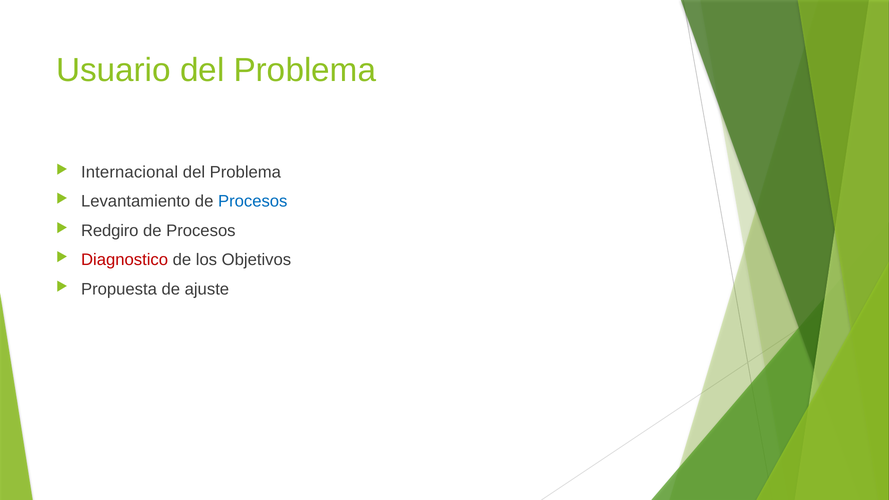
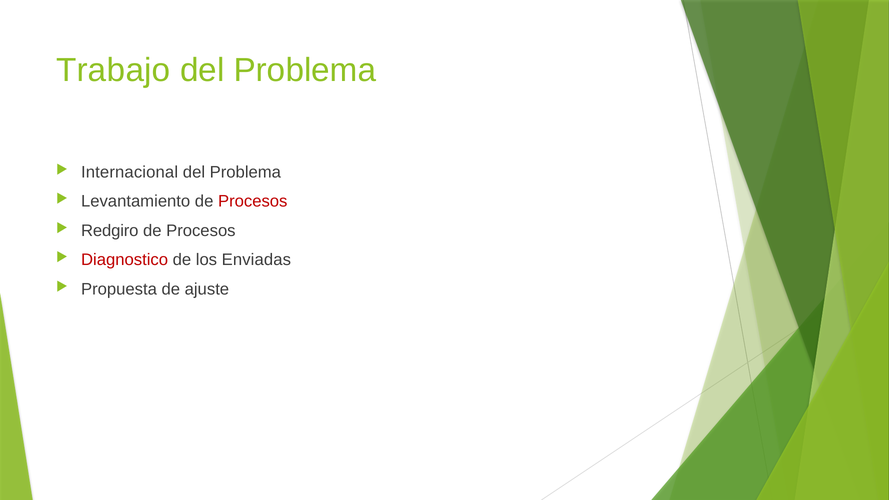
Usuario: Usuario -> Trabajo
Procesos at (253, 201) colour: blue -> red
Objetivos: Objetivos -> Enviadas
